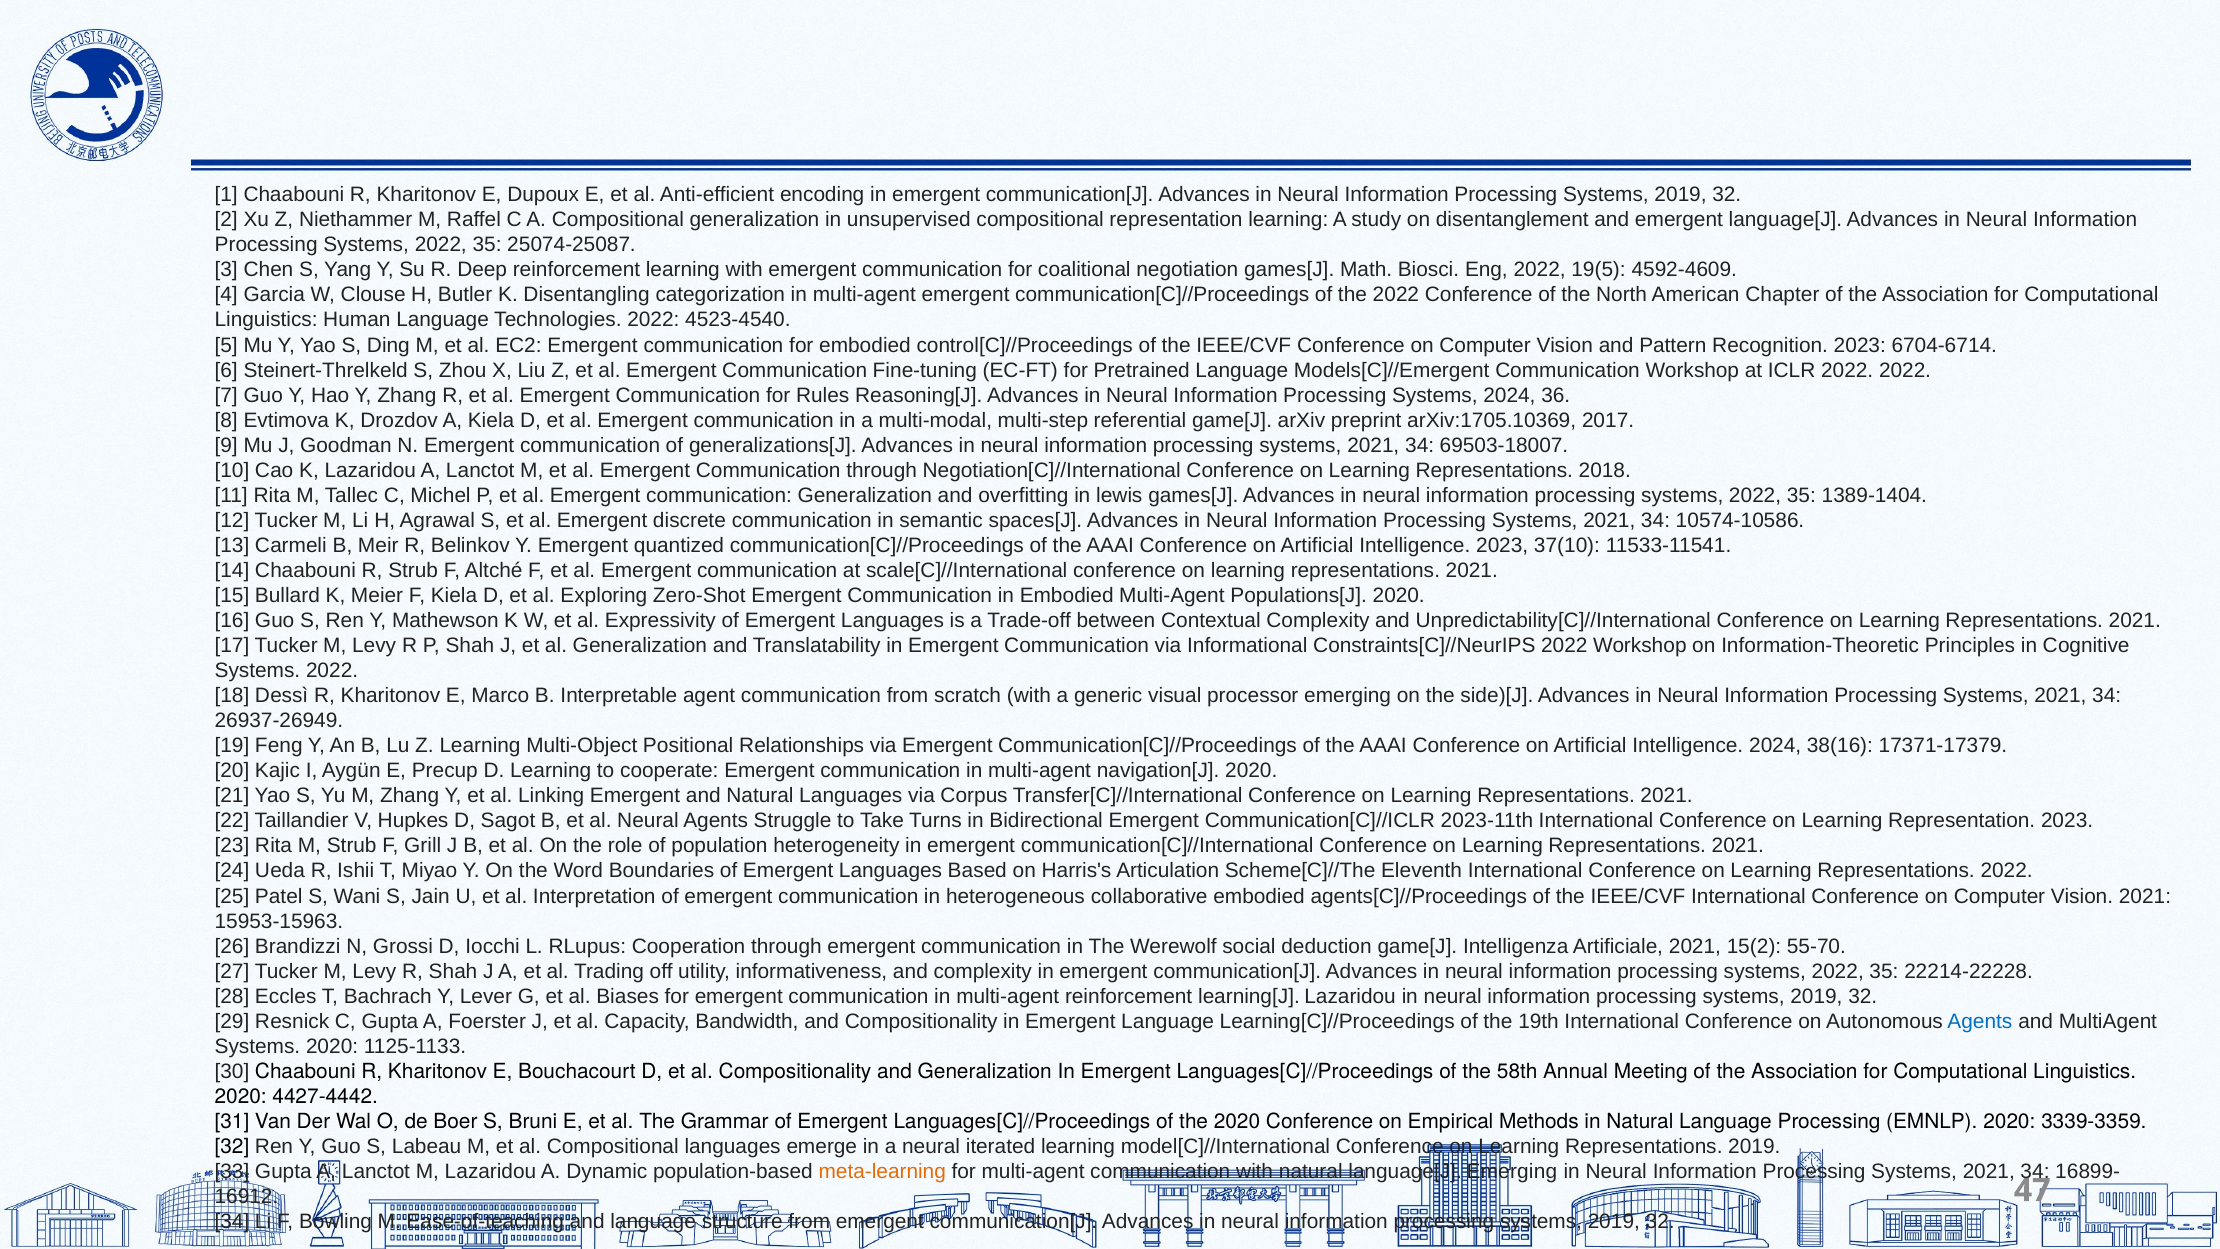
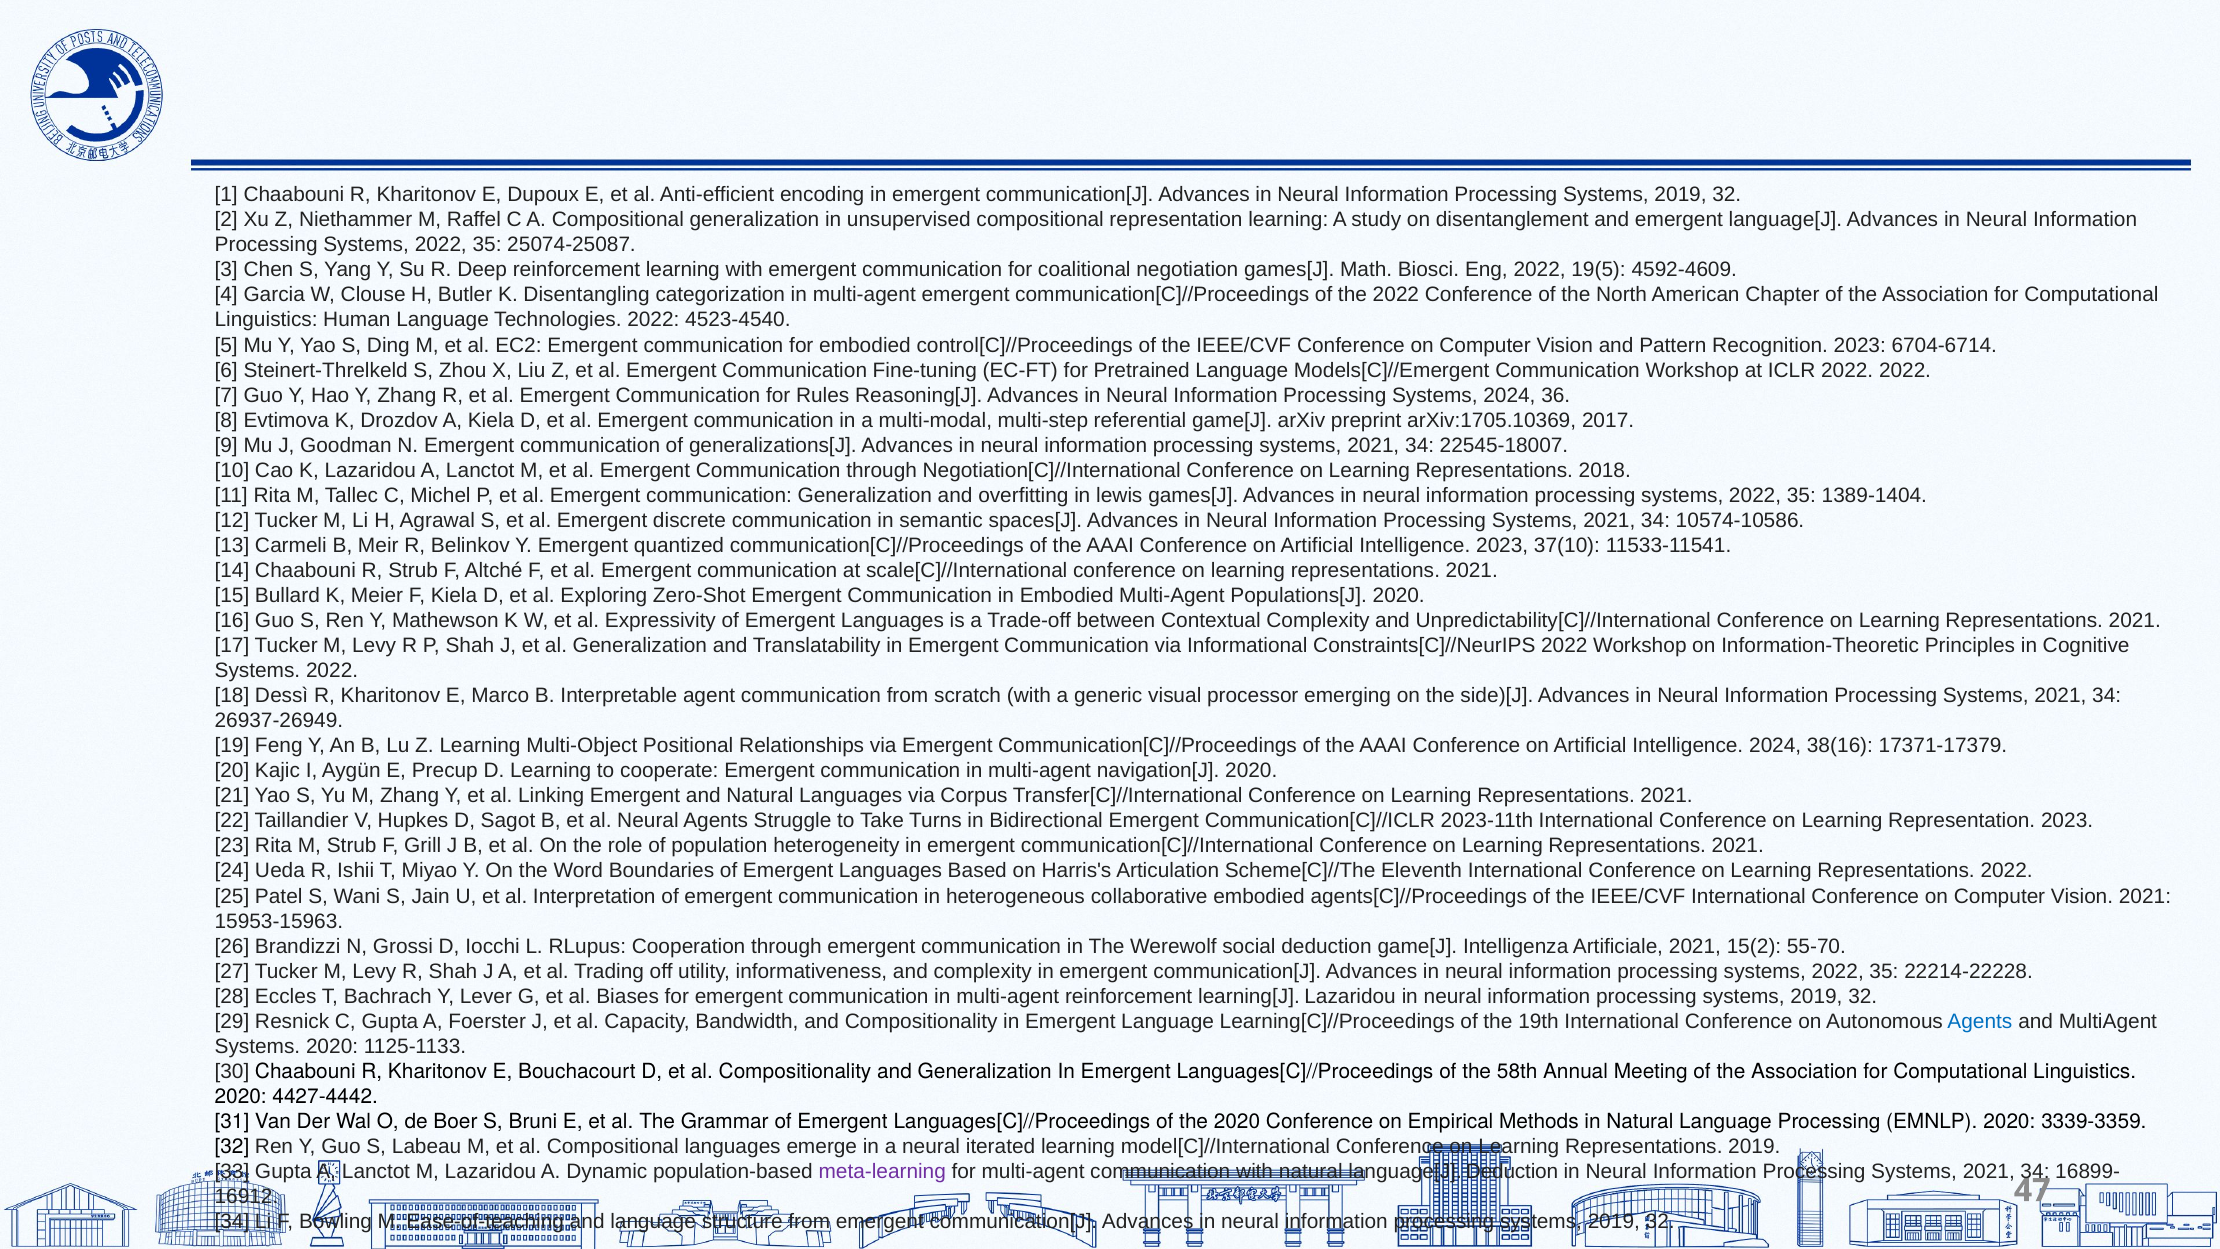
69503-18007: 69503-18007 -> 22545-18007
meta-learning colour: orange -> purple
language[J Emerging: Emerging -> Deduction
